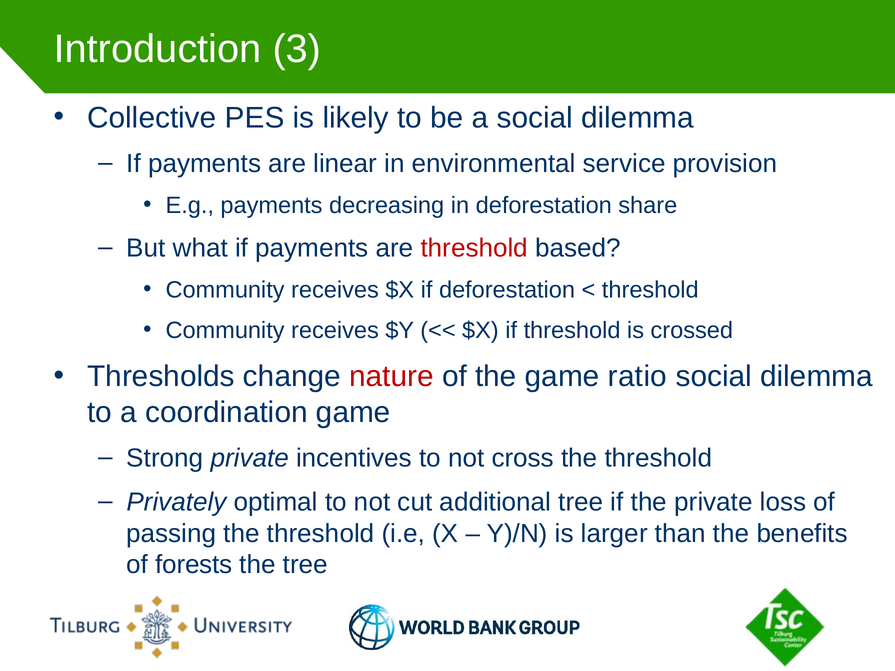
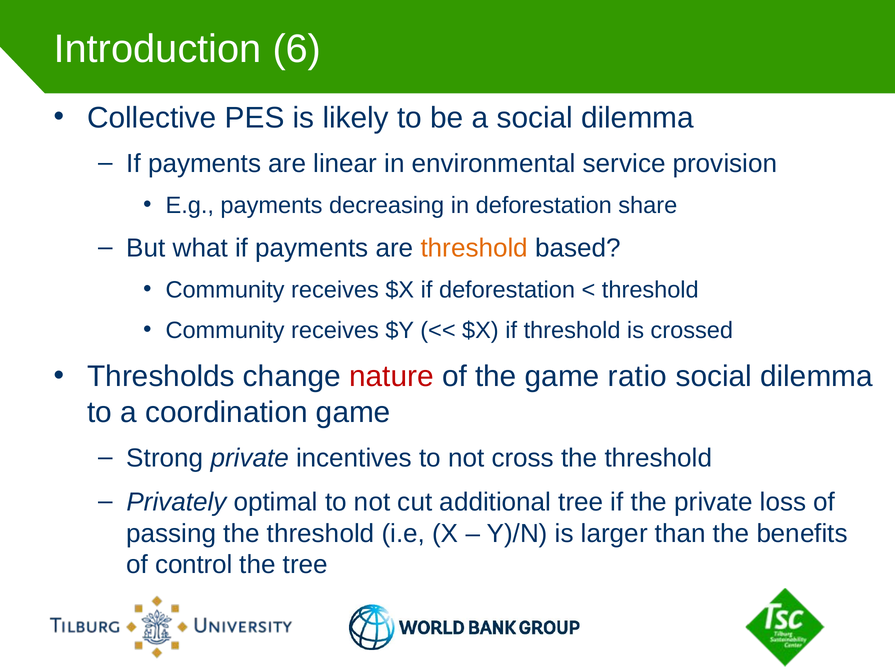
3: 3 -> 6
threshold at (474, 248) colour: red -> orange
forests: forests -> control
